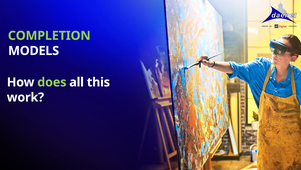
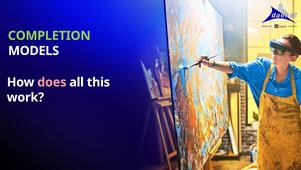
does colour: light green -> pink
